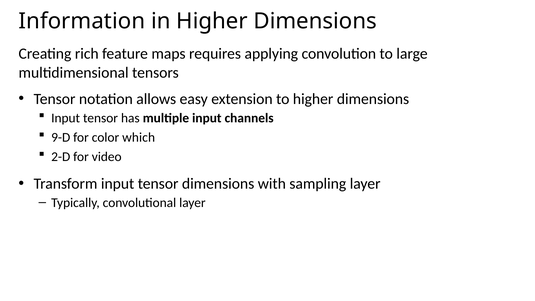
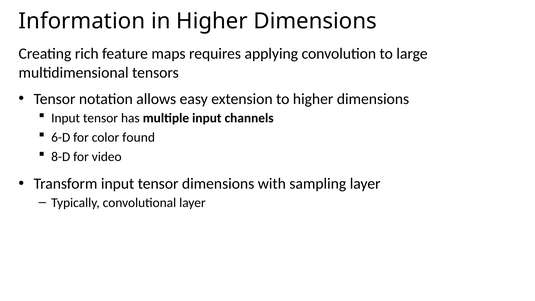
9-D: 9-D -> 6-D
which: which -> found
2-D: 2-D -> 8-D
